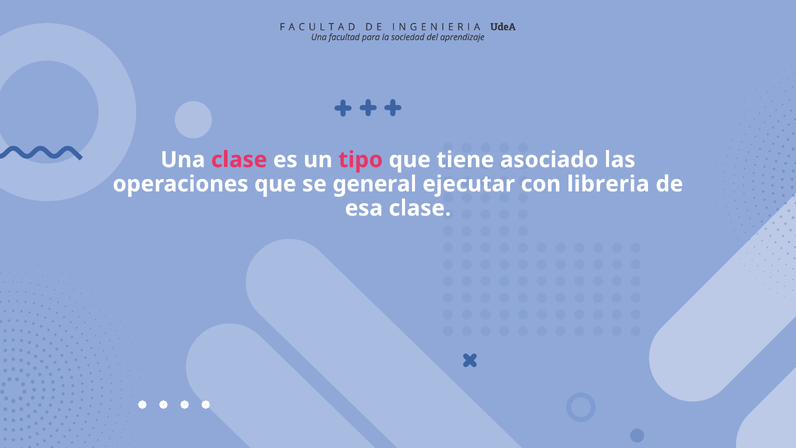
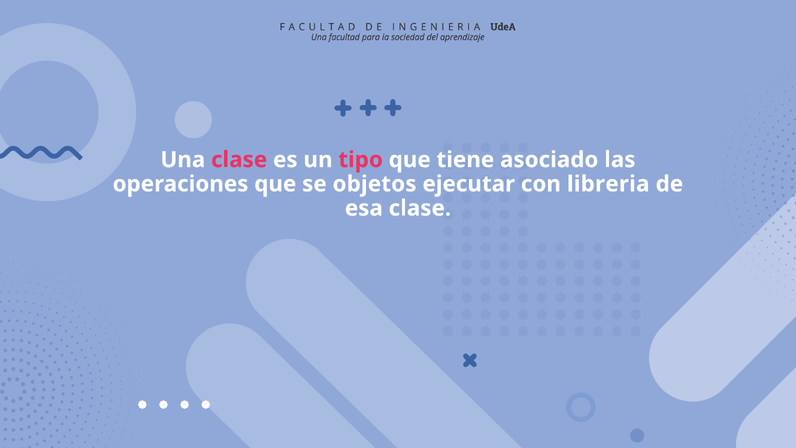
general: general -> objetos
